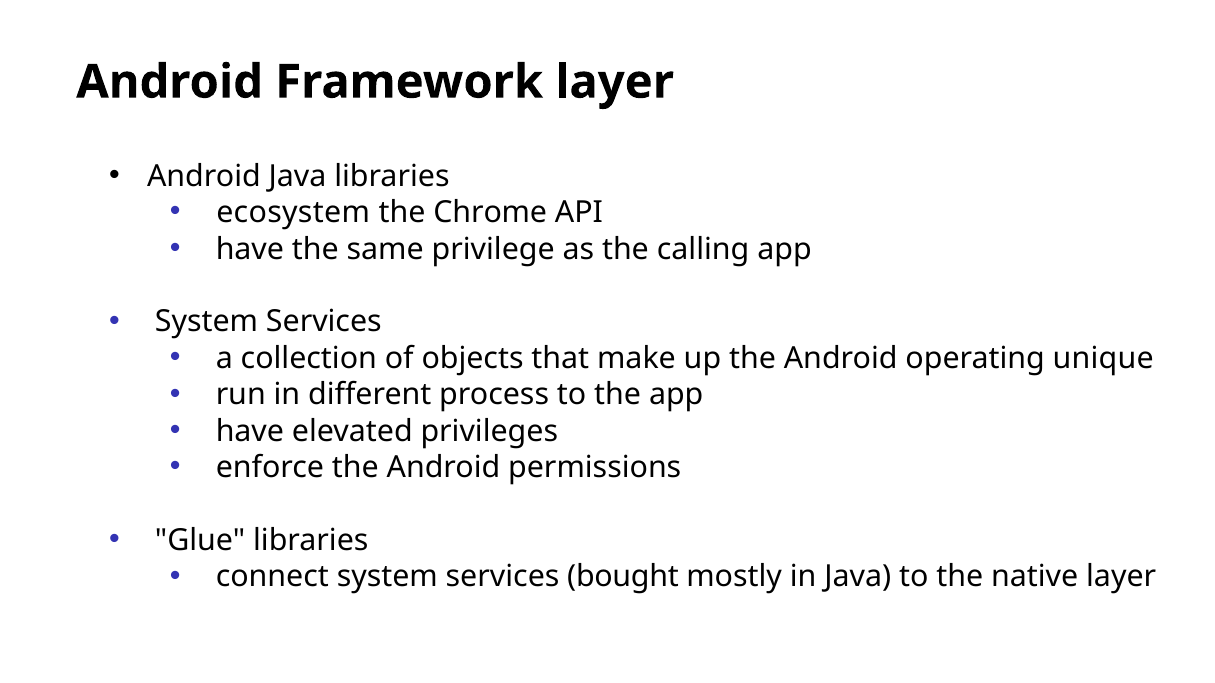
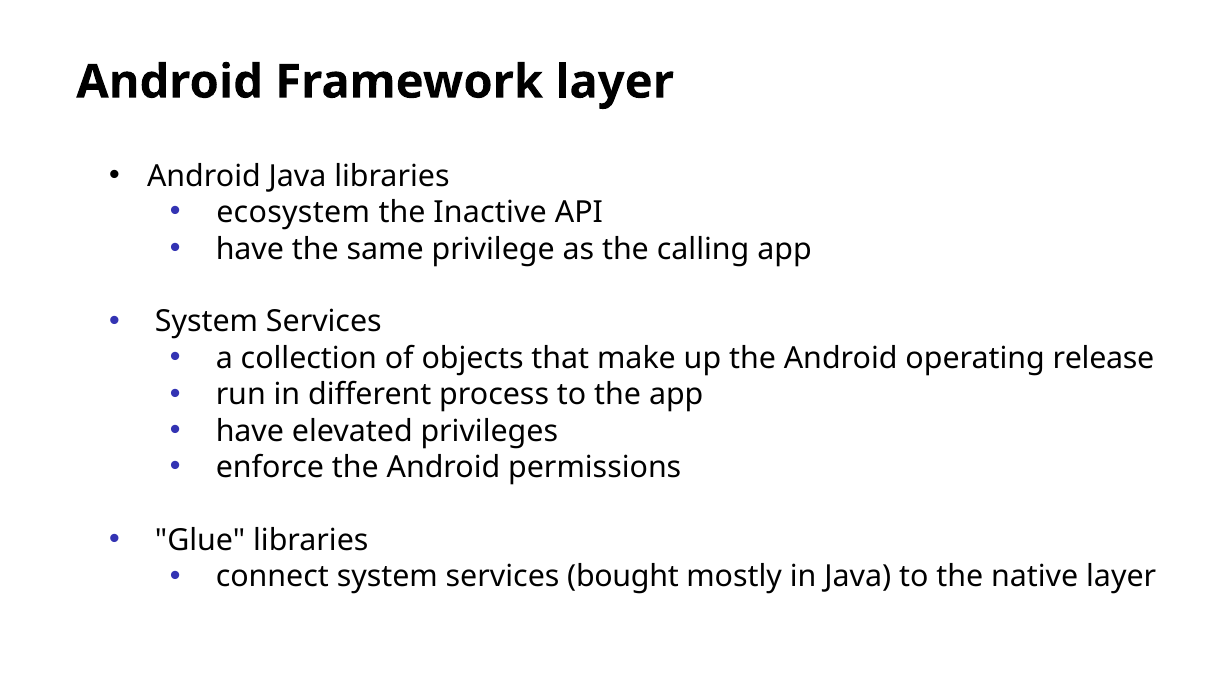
Chrome: Chrome -> Inactive
unique: unique -> release
